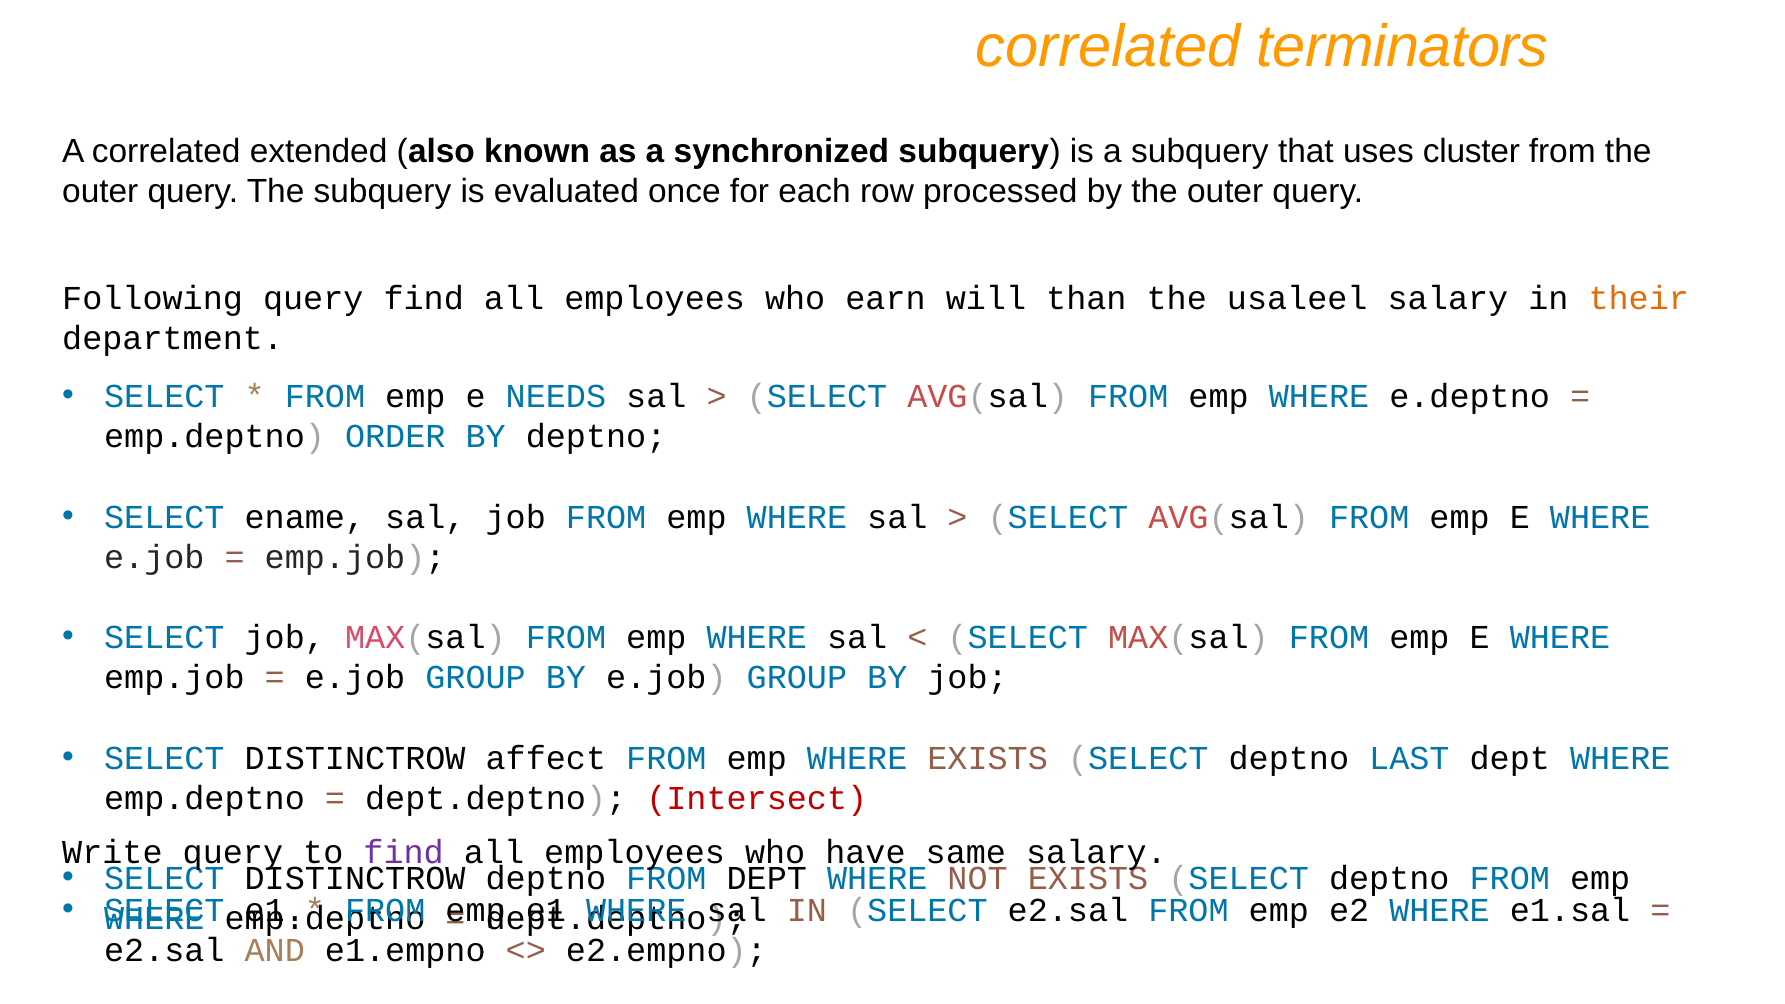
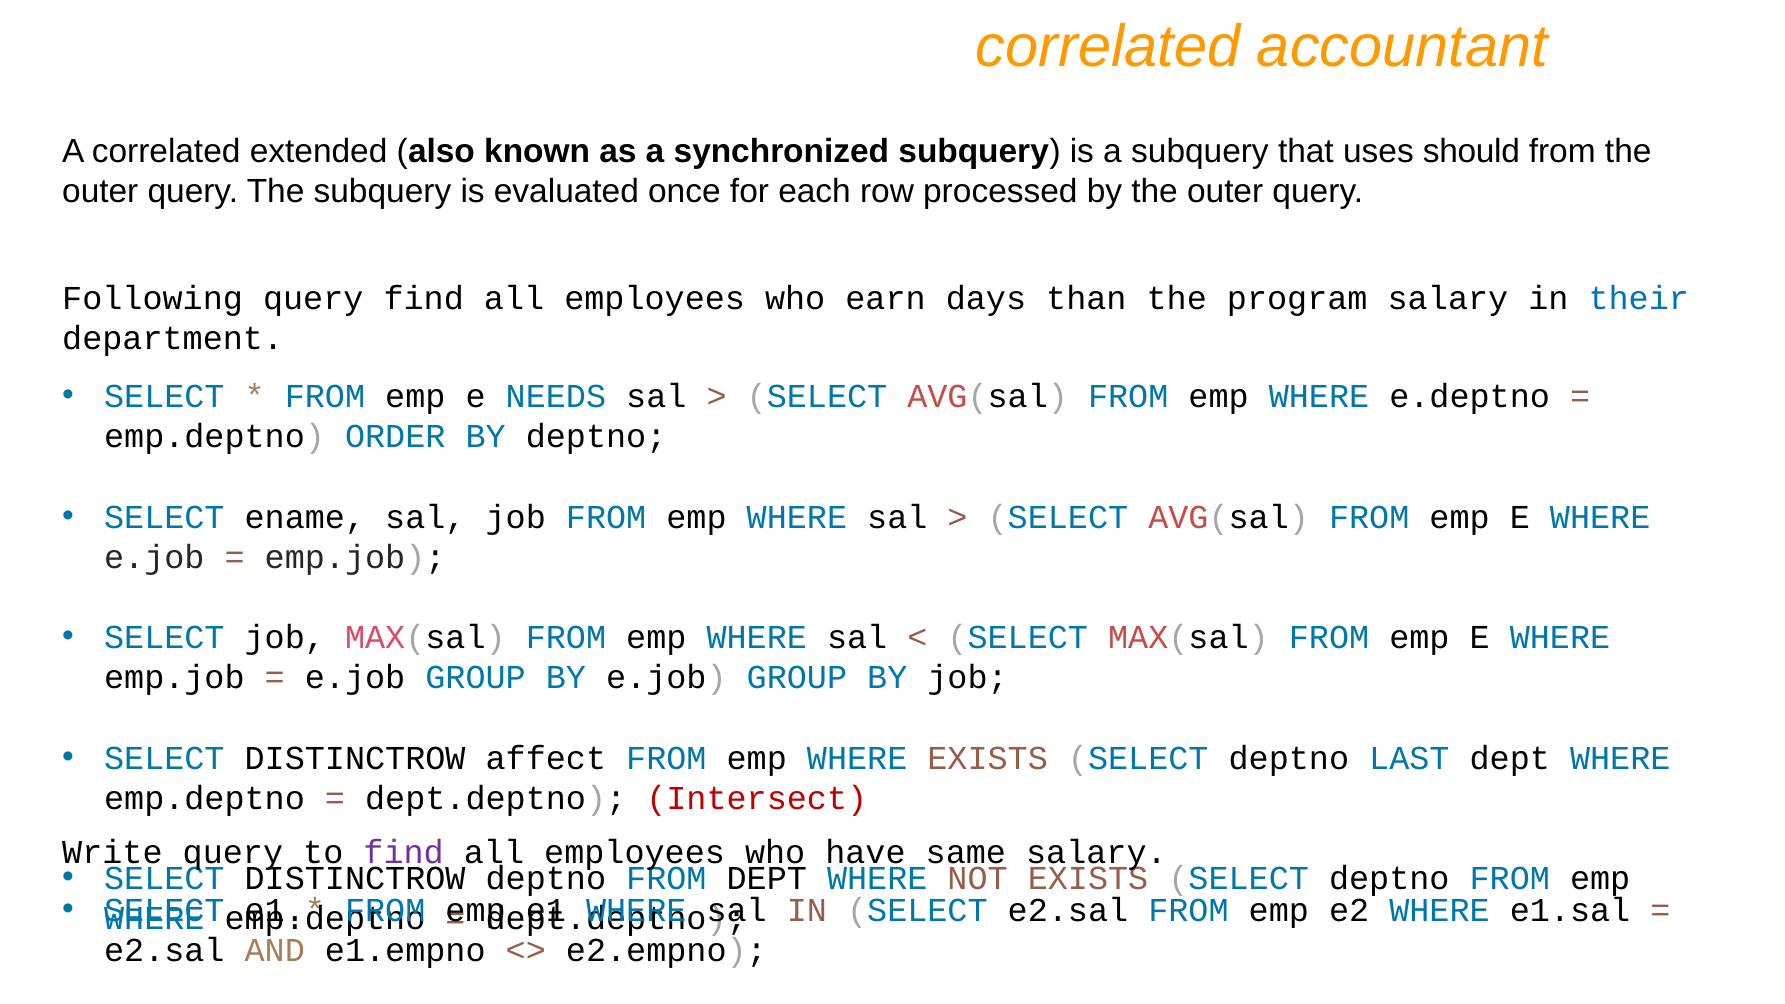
terminators: terminators -> accountant
cluster: cluster -> should
will: will -> days
usaleel: usaleel -> program
their colour: orange -> blue
